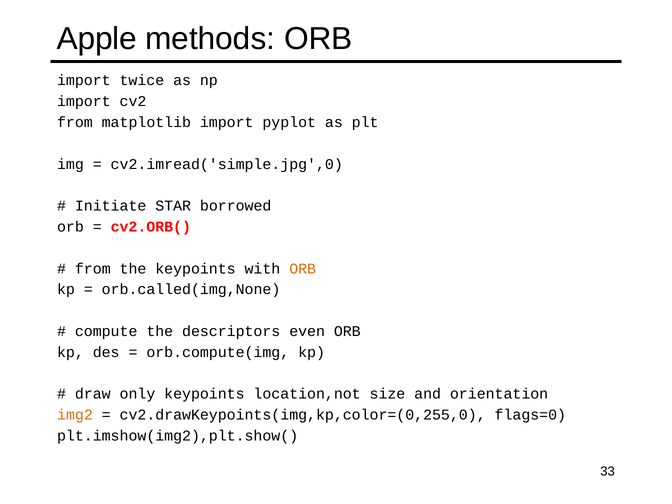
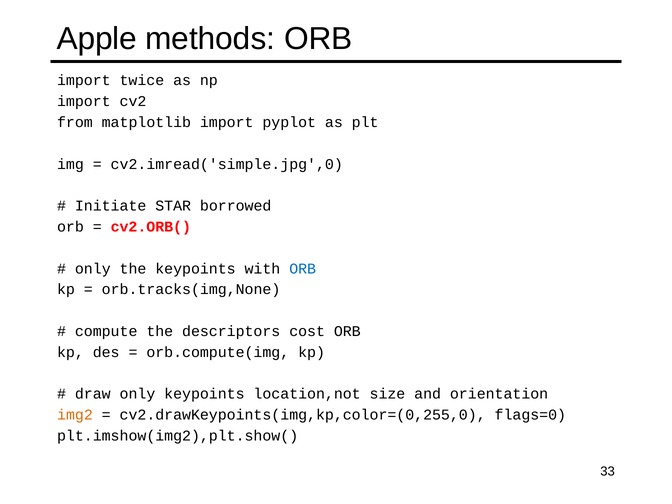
from at (93, 269): from -> only
ORB at (303, 269) colour: orange -> blue
orb.called(img,None: orb.called(img,None -> orb.tracks(img,None
even: even -> cost
